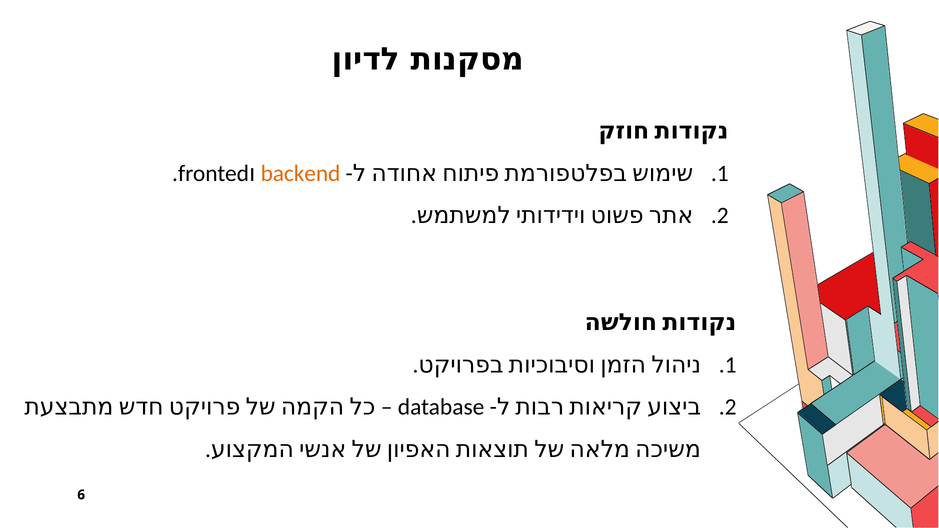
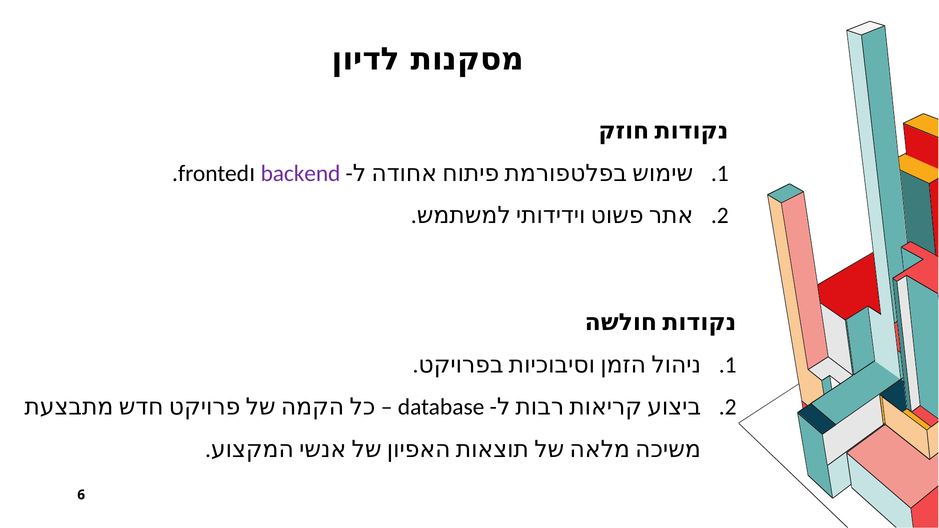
backend colour: orange -> purple
